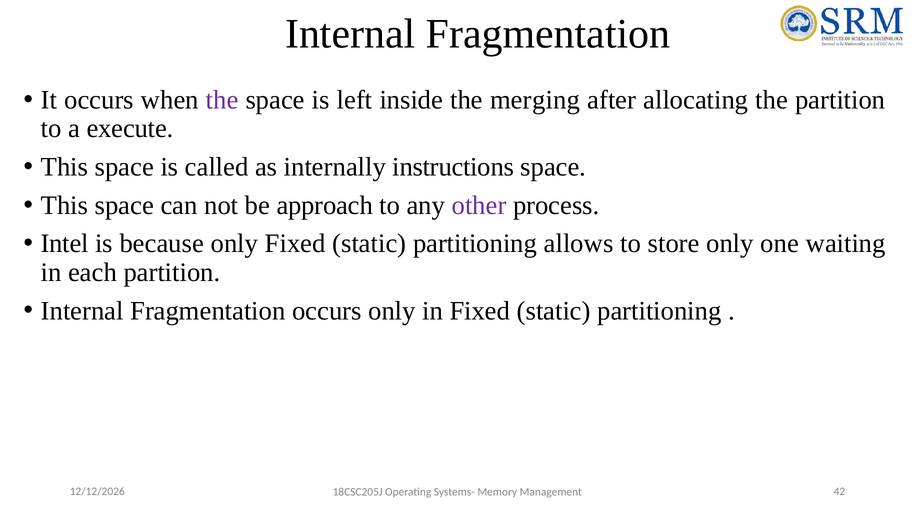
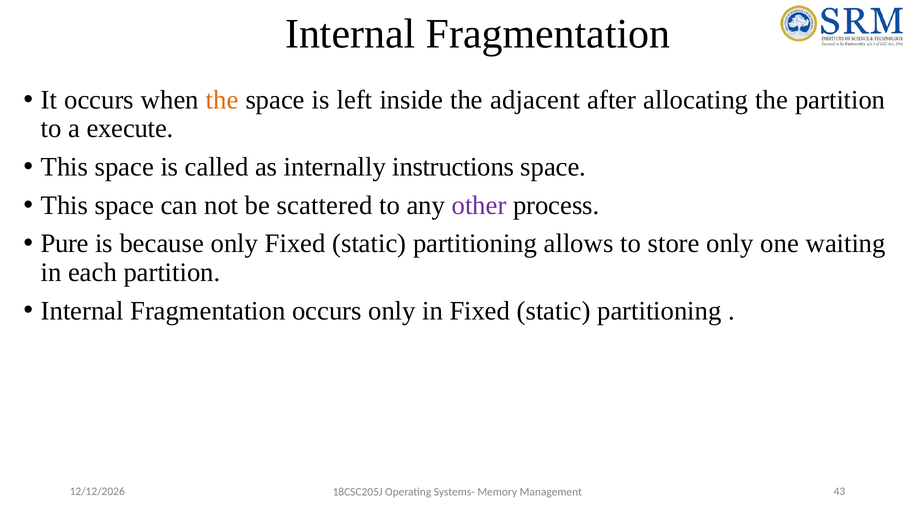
the at (222, 100) colour: purple -> orange
merging: merging -> adjacent
approach: approach -> scattered
Intel: Intel -> Pure
42: 42 -> 43
